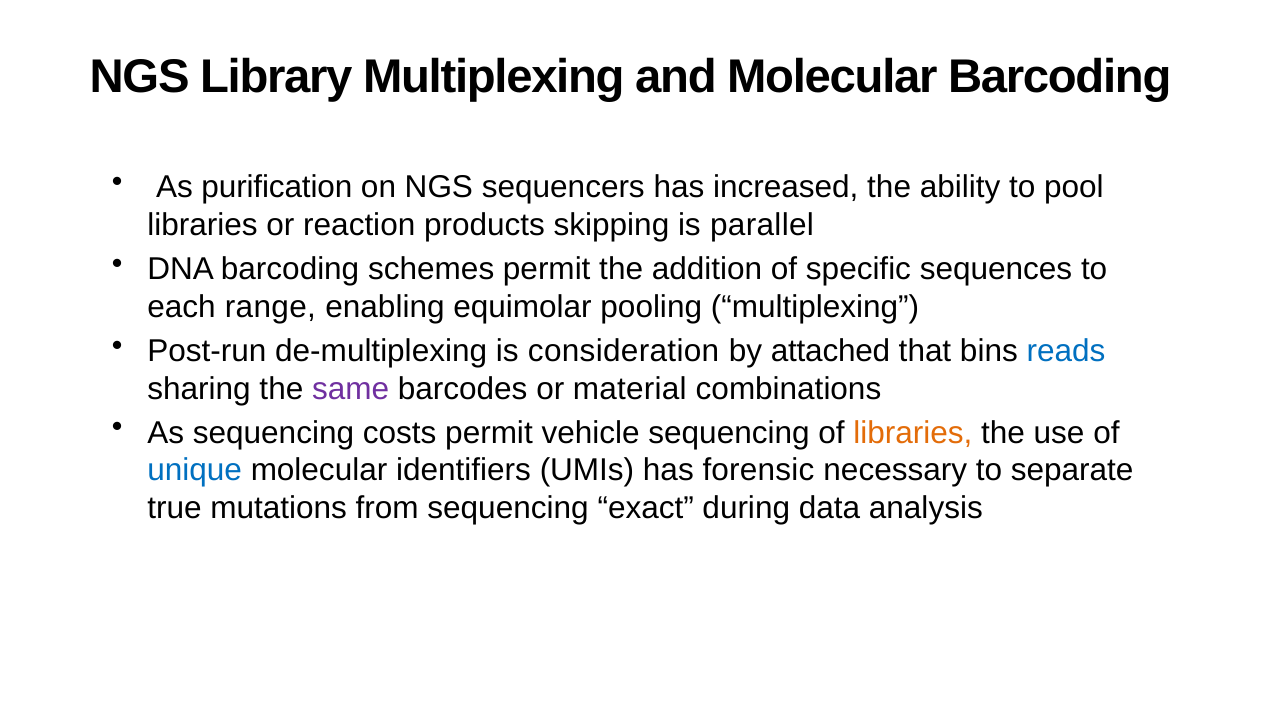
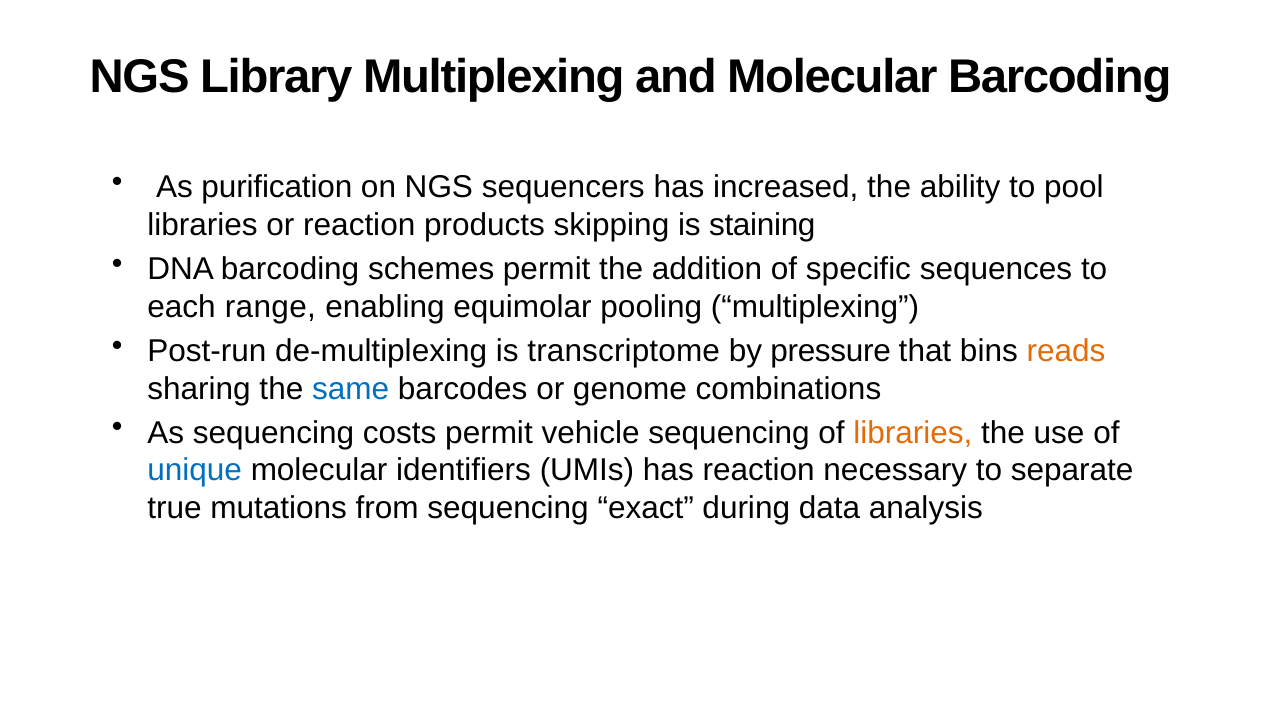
parallel: parallel -> staining
consideration: consideration -> transcriptome
attached: attached -> pressure
reads colour: blue -> orange
same colour: purple -> blue
material: material -> genome
has forensic: forensic -> reaction
